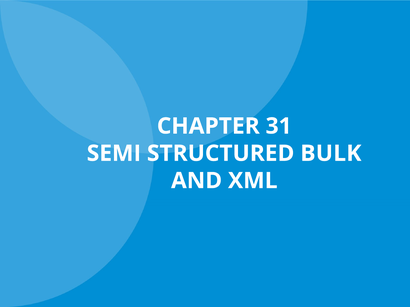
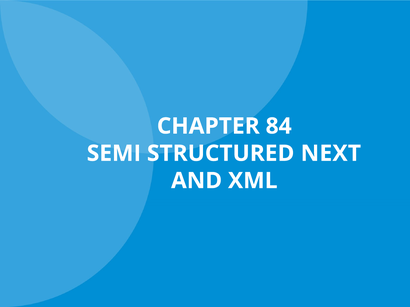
31: 31 -> 84
BULK: BULK -> NEXT
